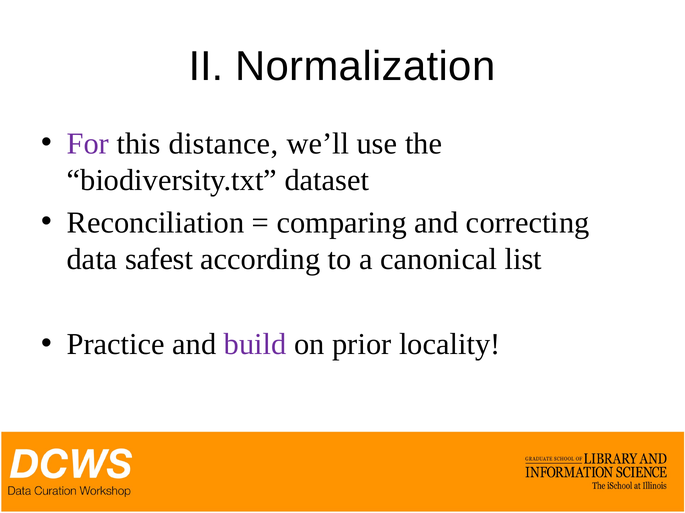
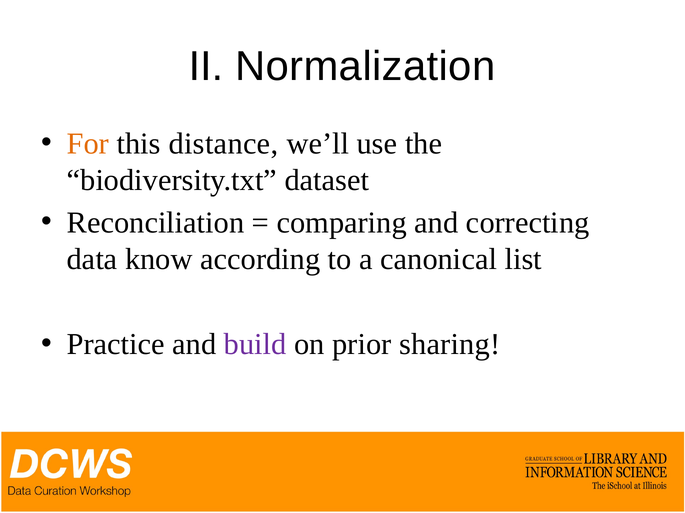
For colour: purple -> orange
safest: safest -> know
locality: locality -> sharing
